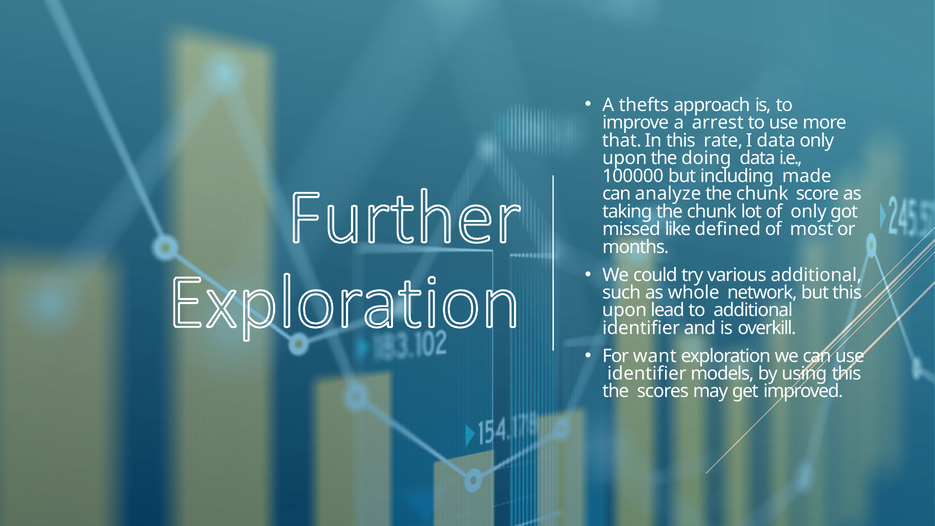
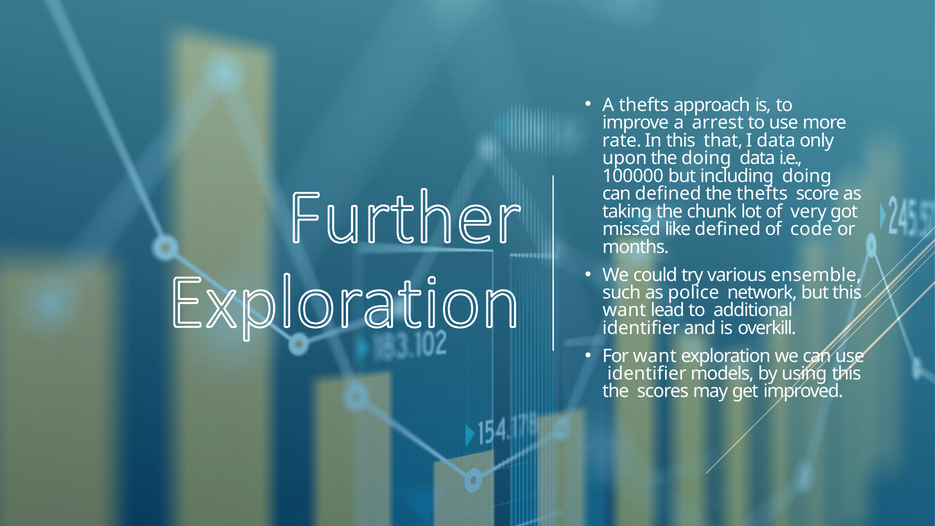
that: that -> rate
rate: rate -> that
including made: made -> doing
can analyze: analyze -> defined
chunk at (762, 194): chunk -> thefts
of only: only -> very
most: most -> code
various additional: additional -> ensemble
whole: whole -> police
upon at (624, 310): upon -> want
